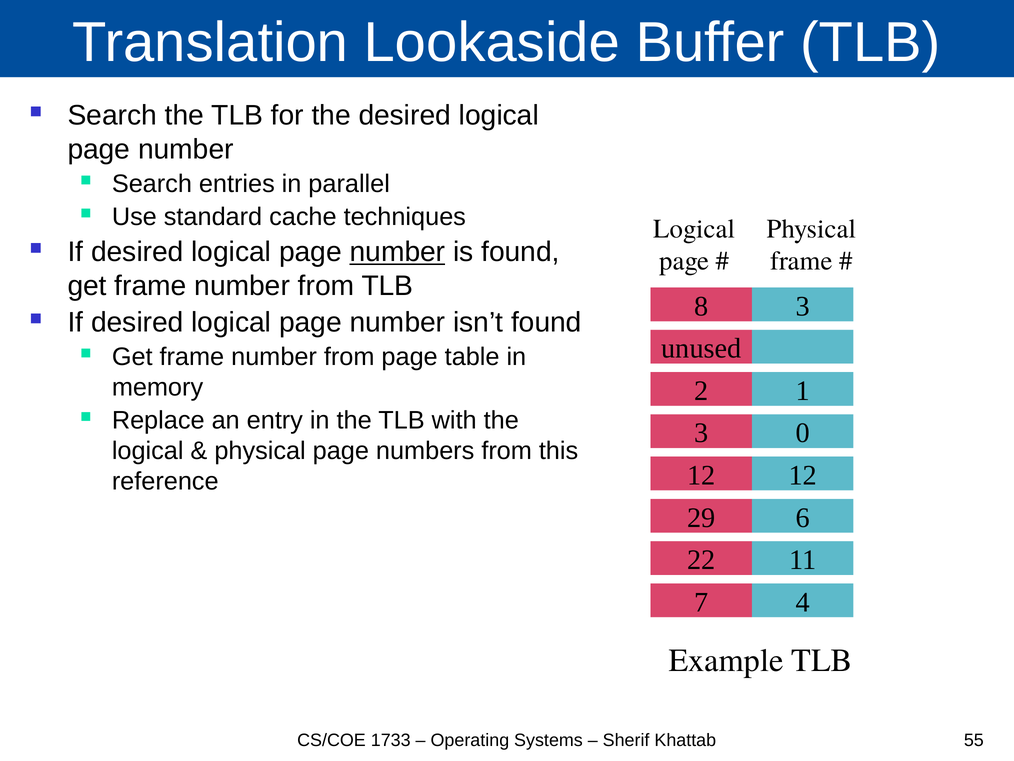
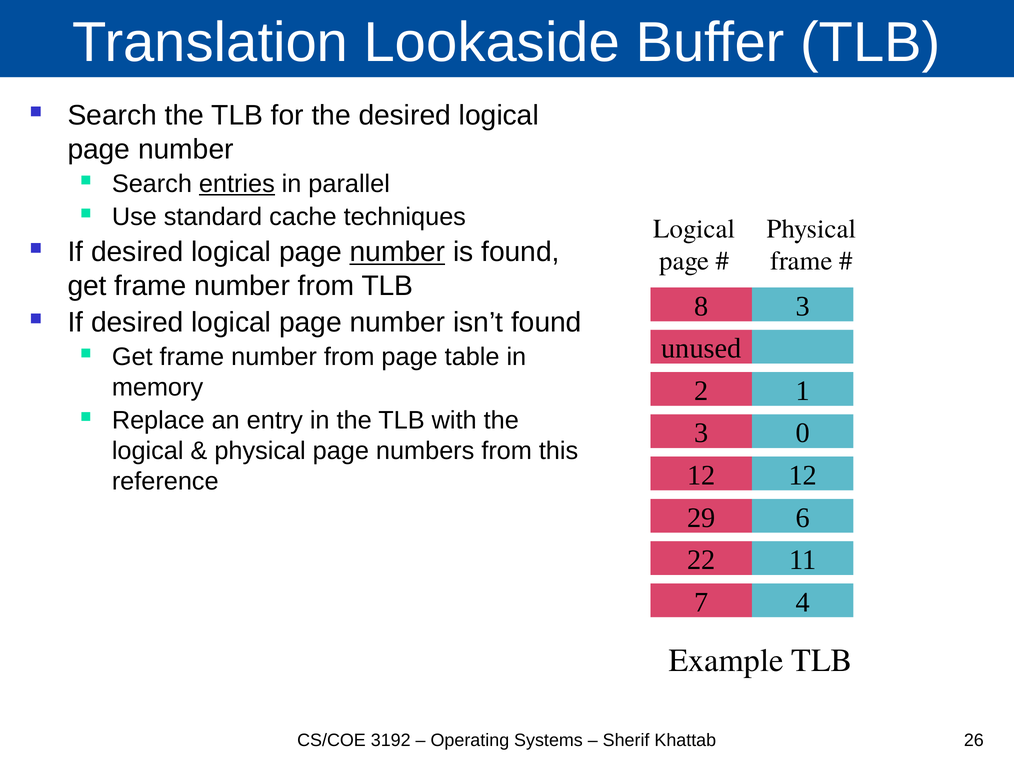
entries underline: none -> present
1733: 1733 -> 3192
55: 55 -> 26
